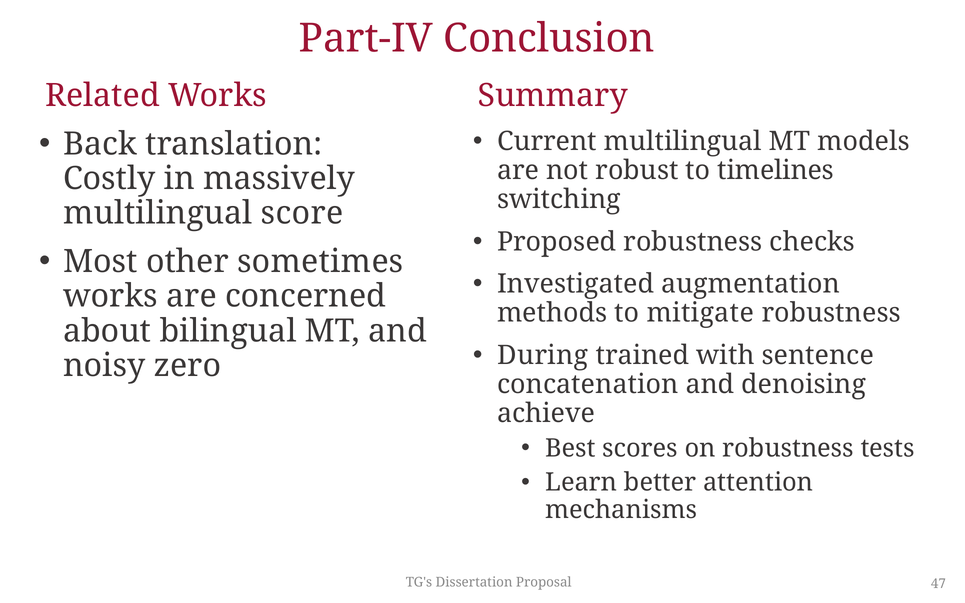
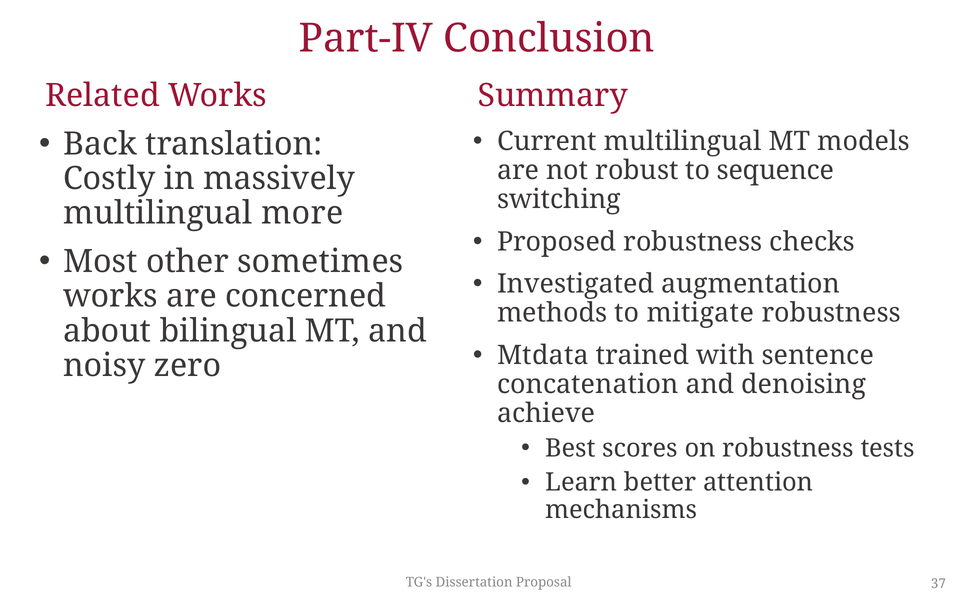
timelines: timelines -> sequence
score: score -> more
During: During -> Mtdata
47: 47 -> 37
